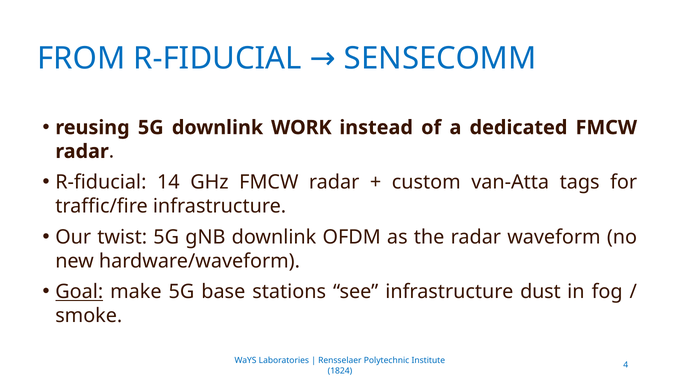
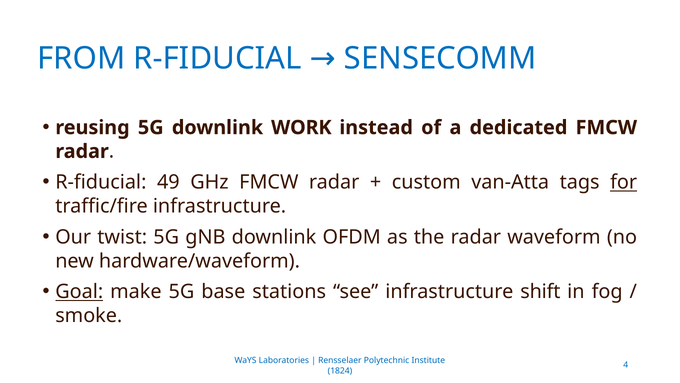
14: 14 -> 49
for underline: none -> present
dust: dust -> shift
